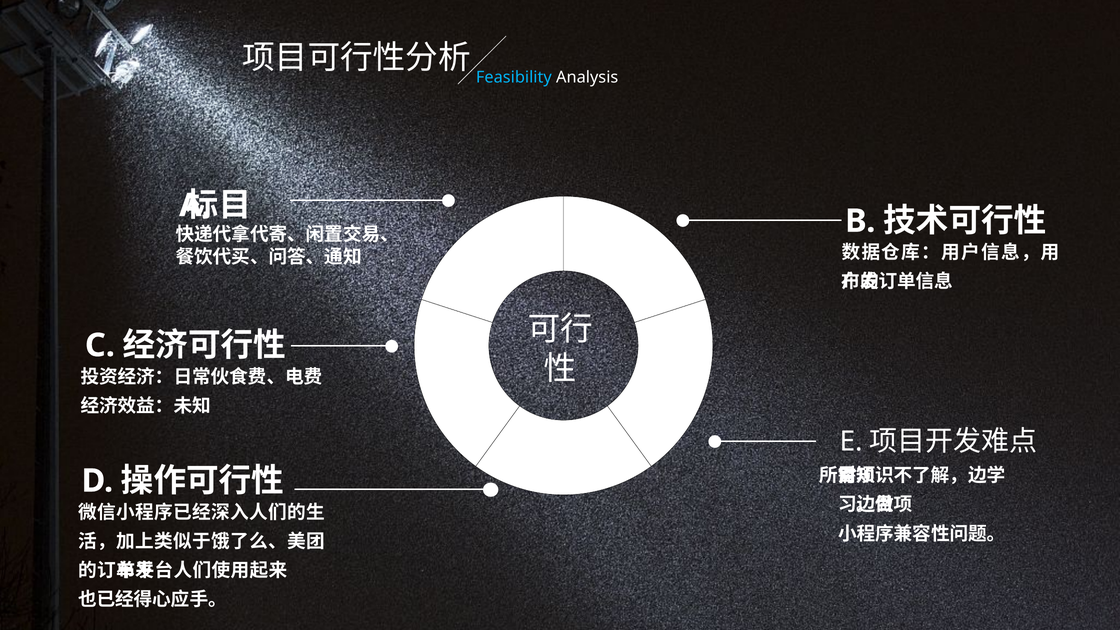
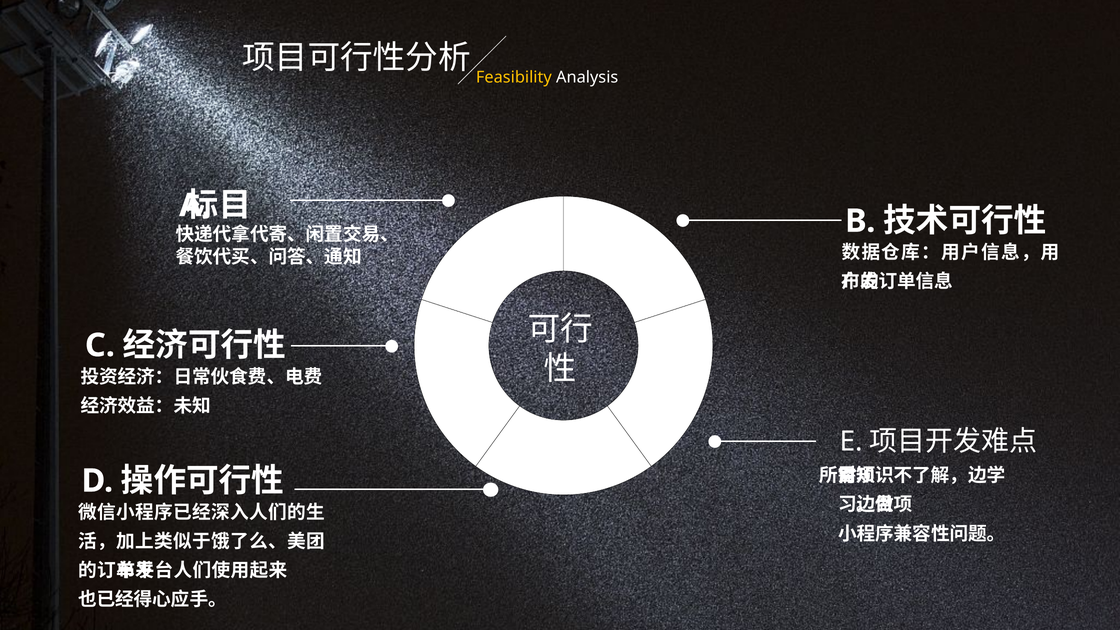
Feasibility colour: light blue -> yellow
